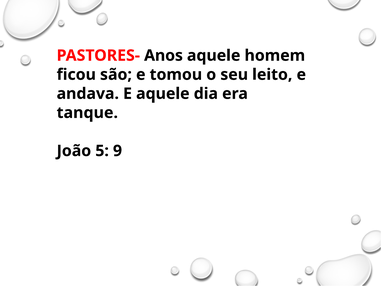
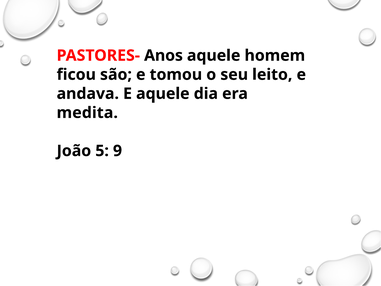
tanque: tanque -> medita
